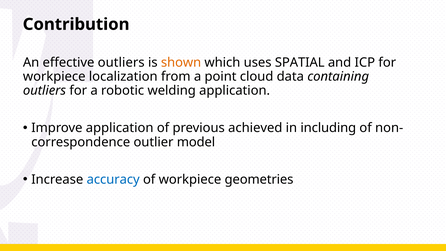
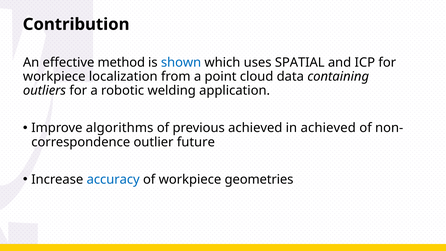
effective outliers: outliers -> method
shown colour: orange -> blue
Improve application: application -> algorithms
in including: including -> achieved
model: model -> future
